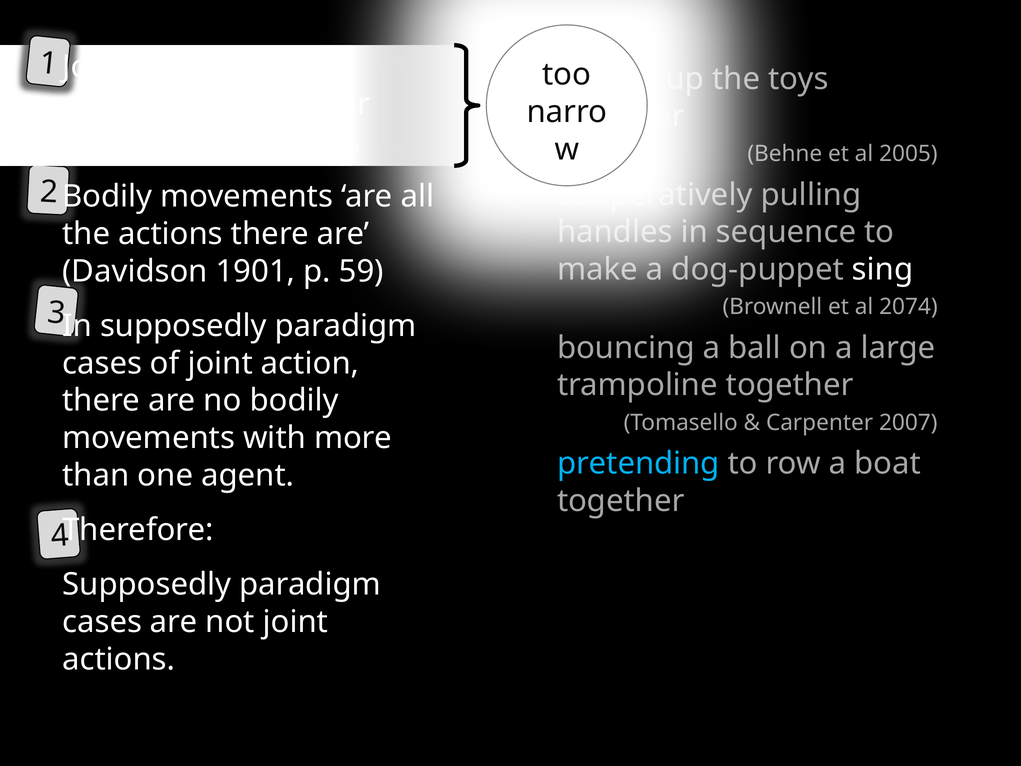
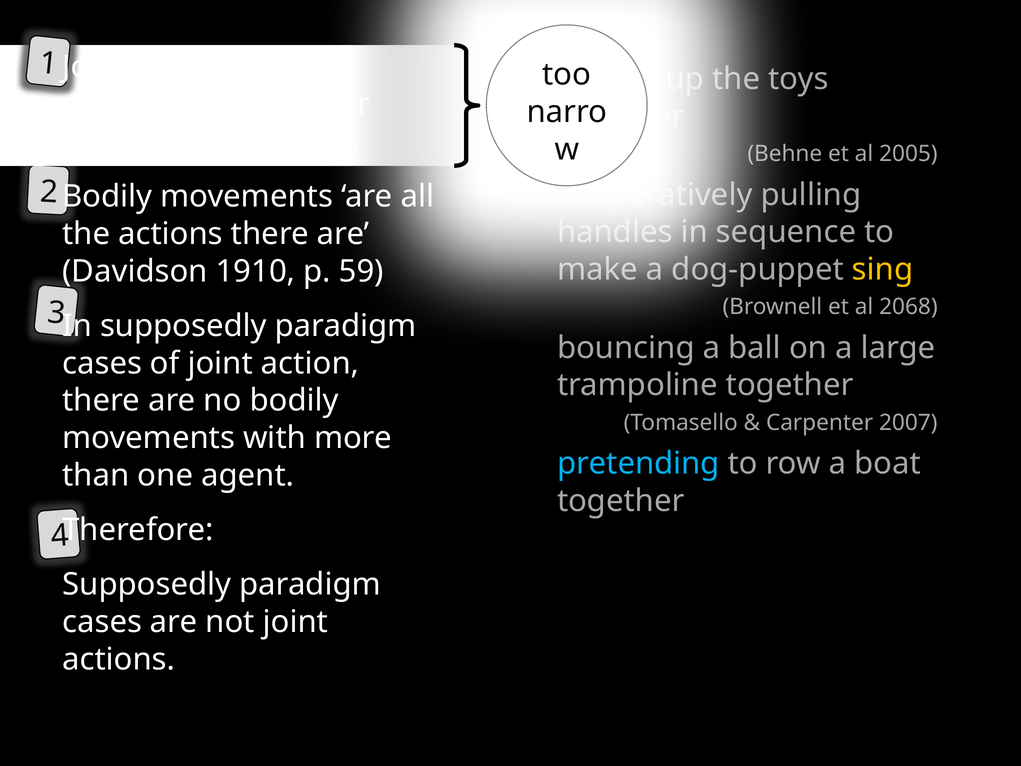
sing colour: white -> yellow
1901: 1901 -> 1910
2074: 2074 -> 2068
